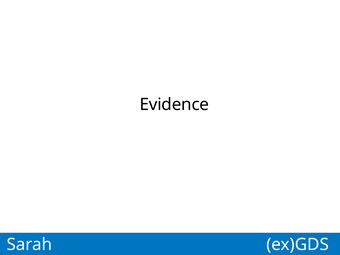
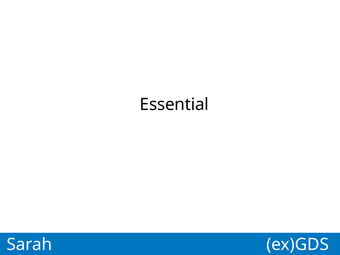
Evidence: Evidence -> Essential
